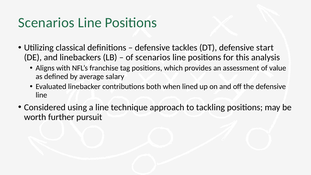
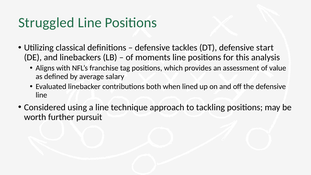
Scenarios at (46, 23): Scenarios -> Struggled
of scenarios: scenarios -> moments
